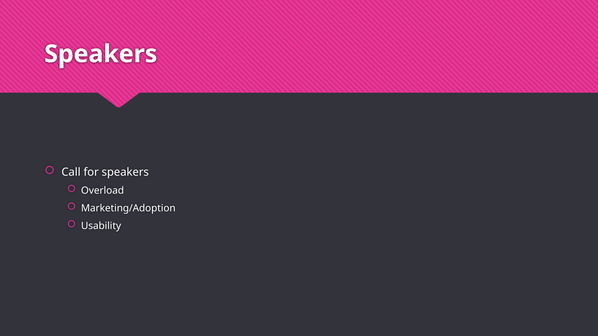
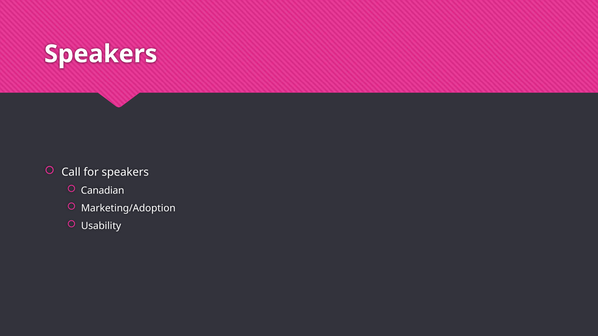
Overload: Overload -> Canadian
